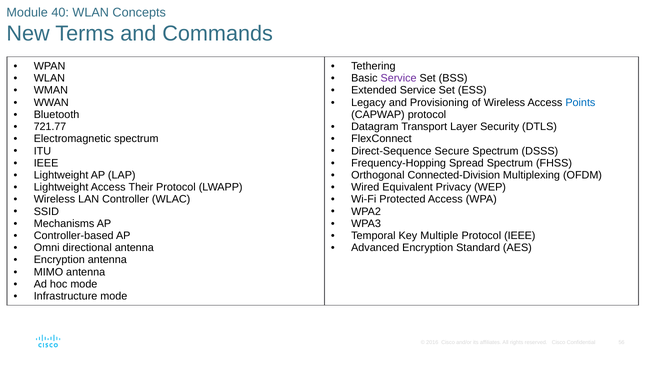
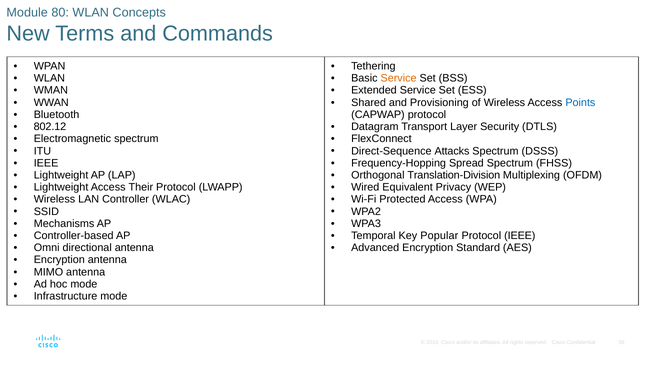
40: 40 -> 80
Service at (399, 78) colour: purple -> orange
Legacy: Legacy -> Shared
721.77: 721.77 -> 802.12
Secure: Secure -> Attacks
Connected-Division: Connected-Division -> Translation-Division
Multiple: Multiple -> Popular
